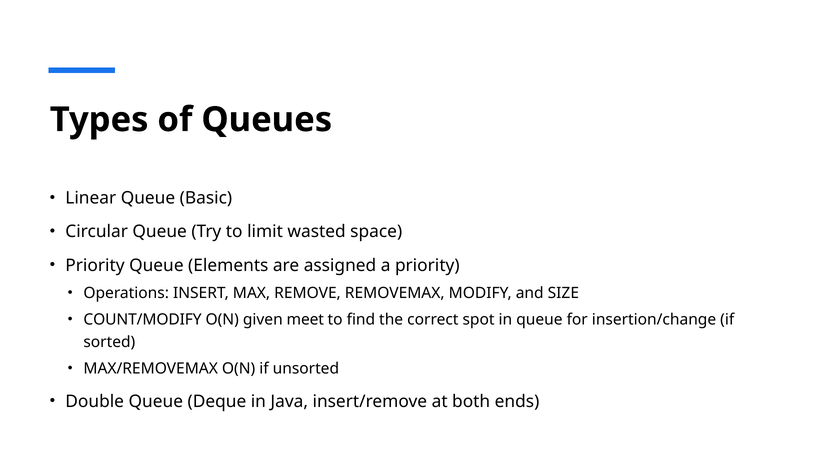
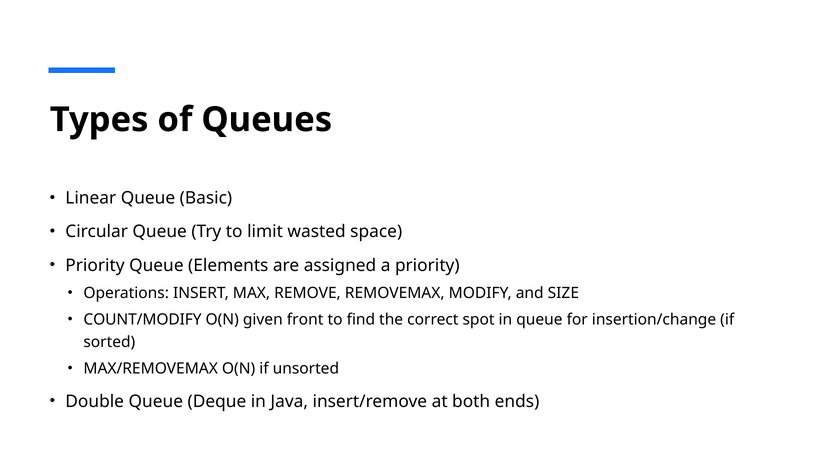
meet: meet -> front
